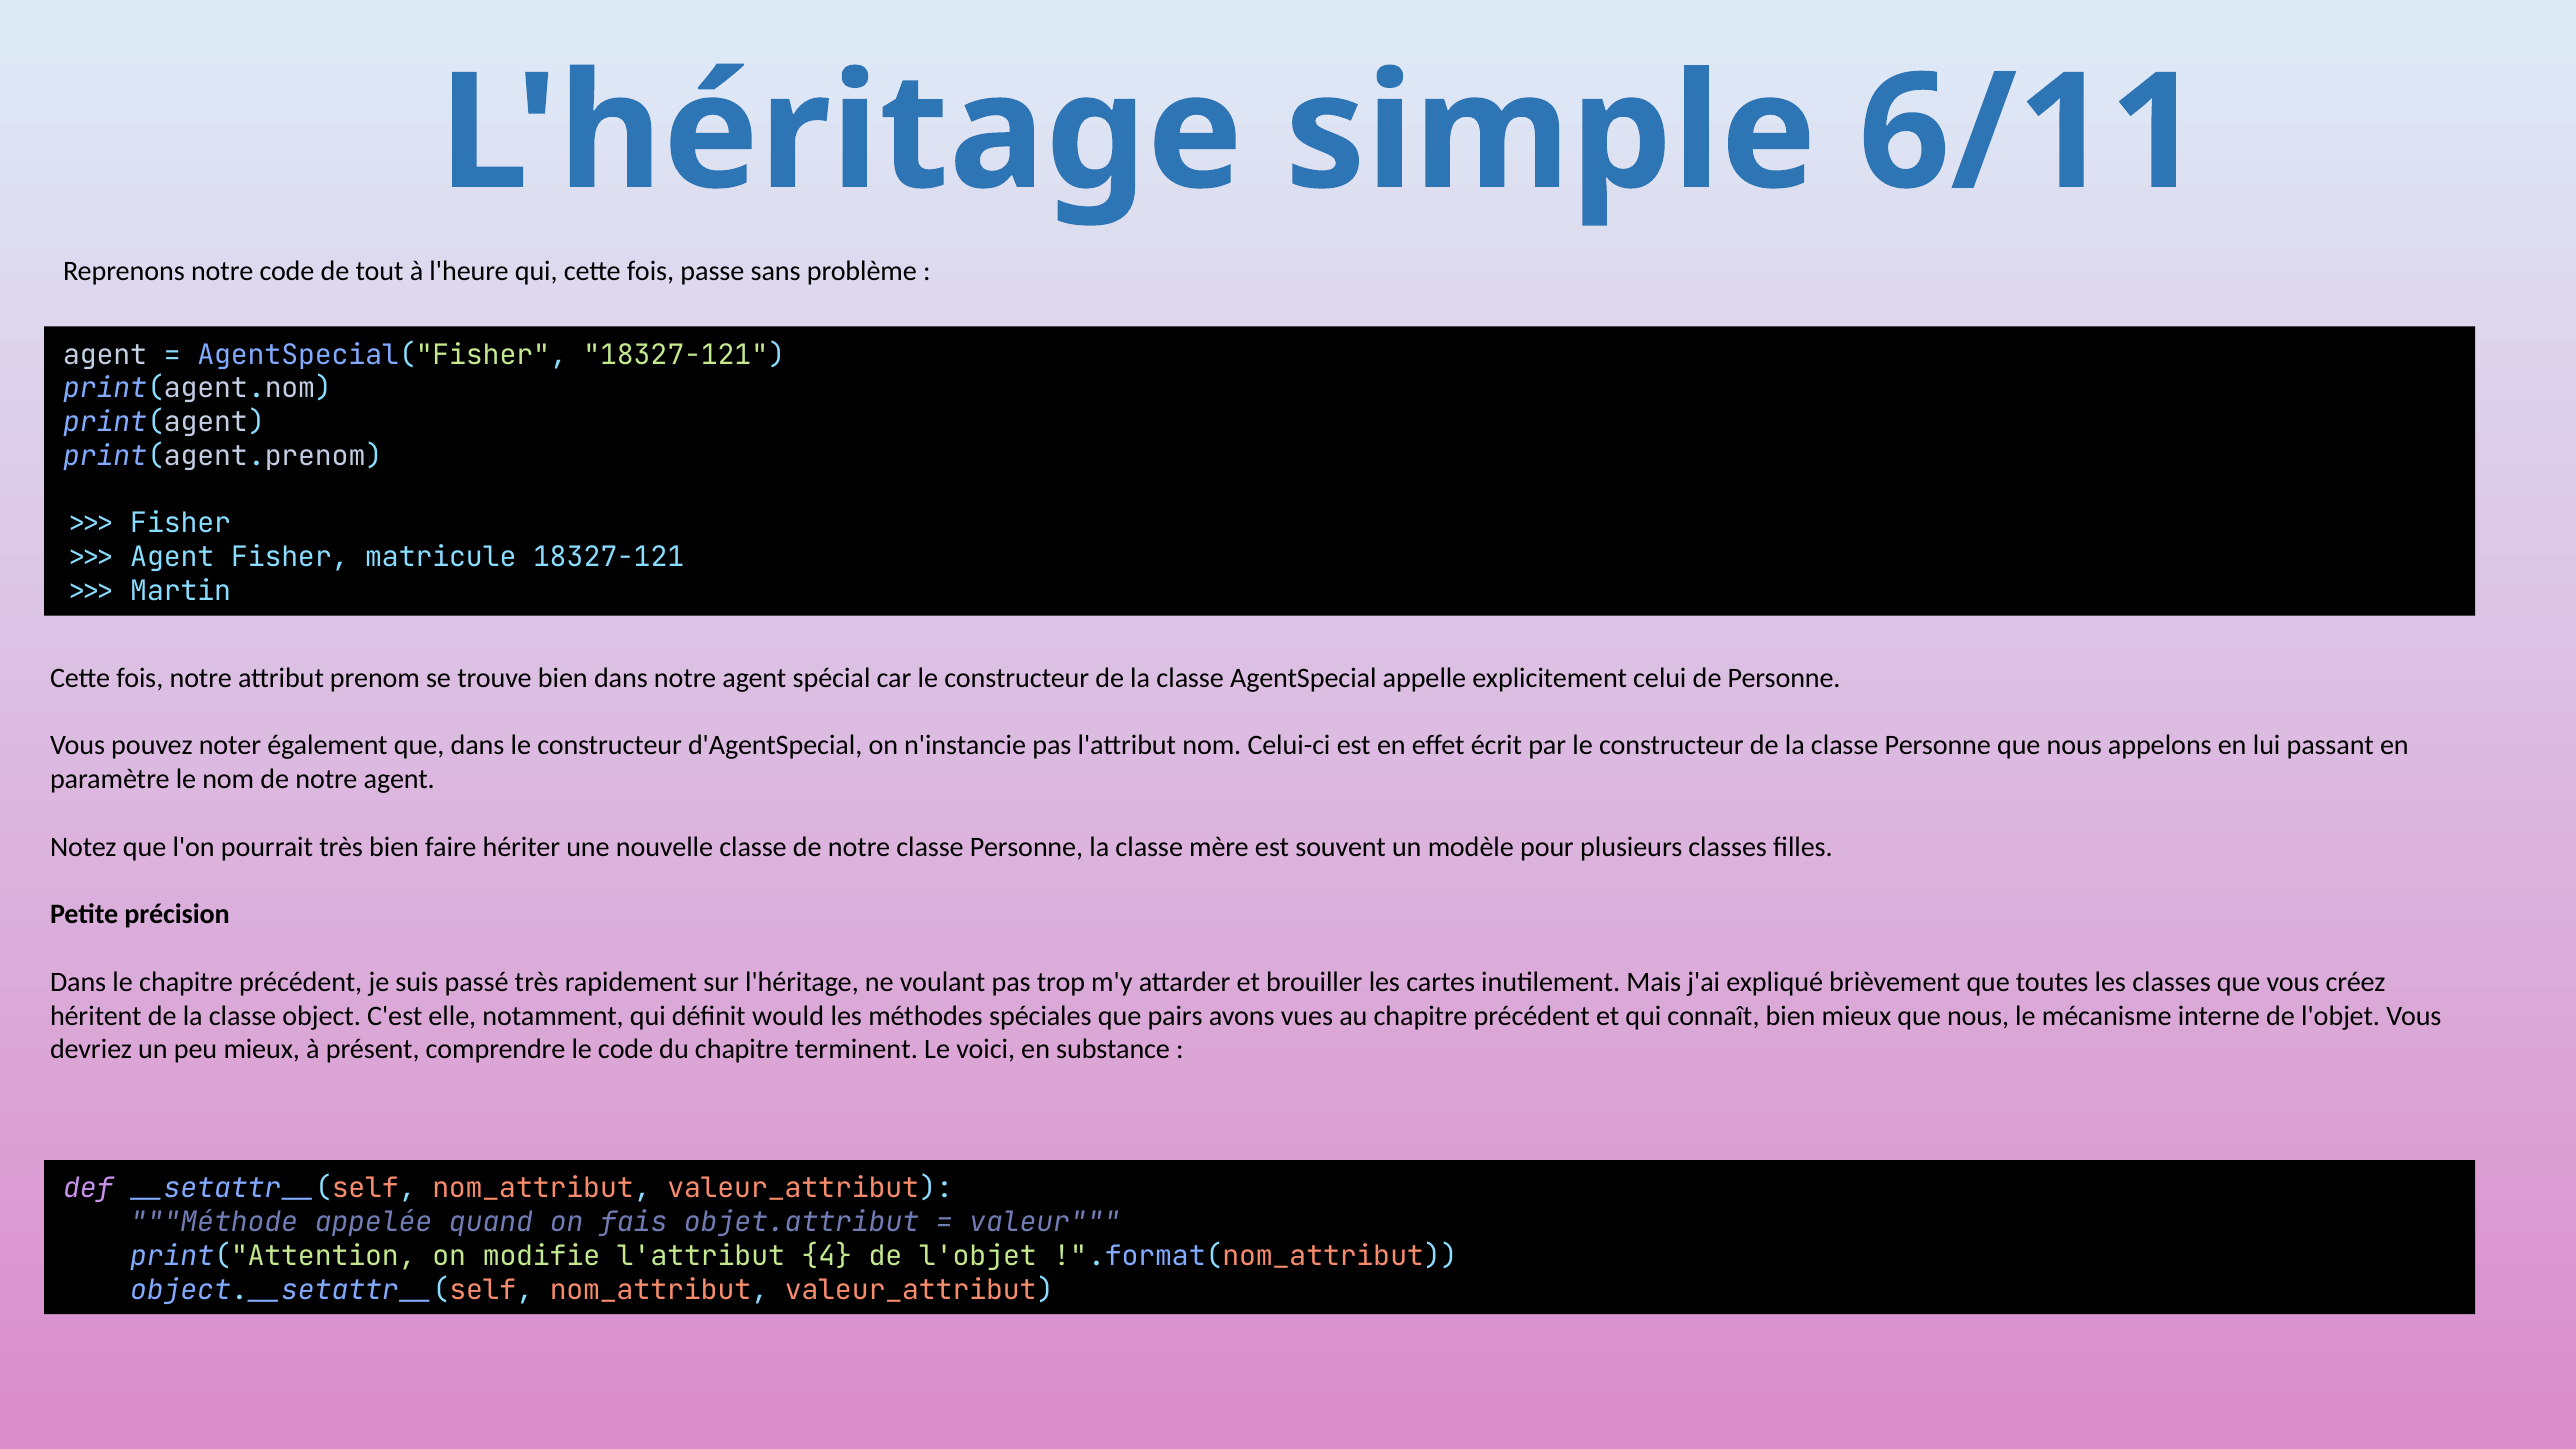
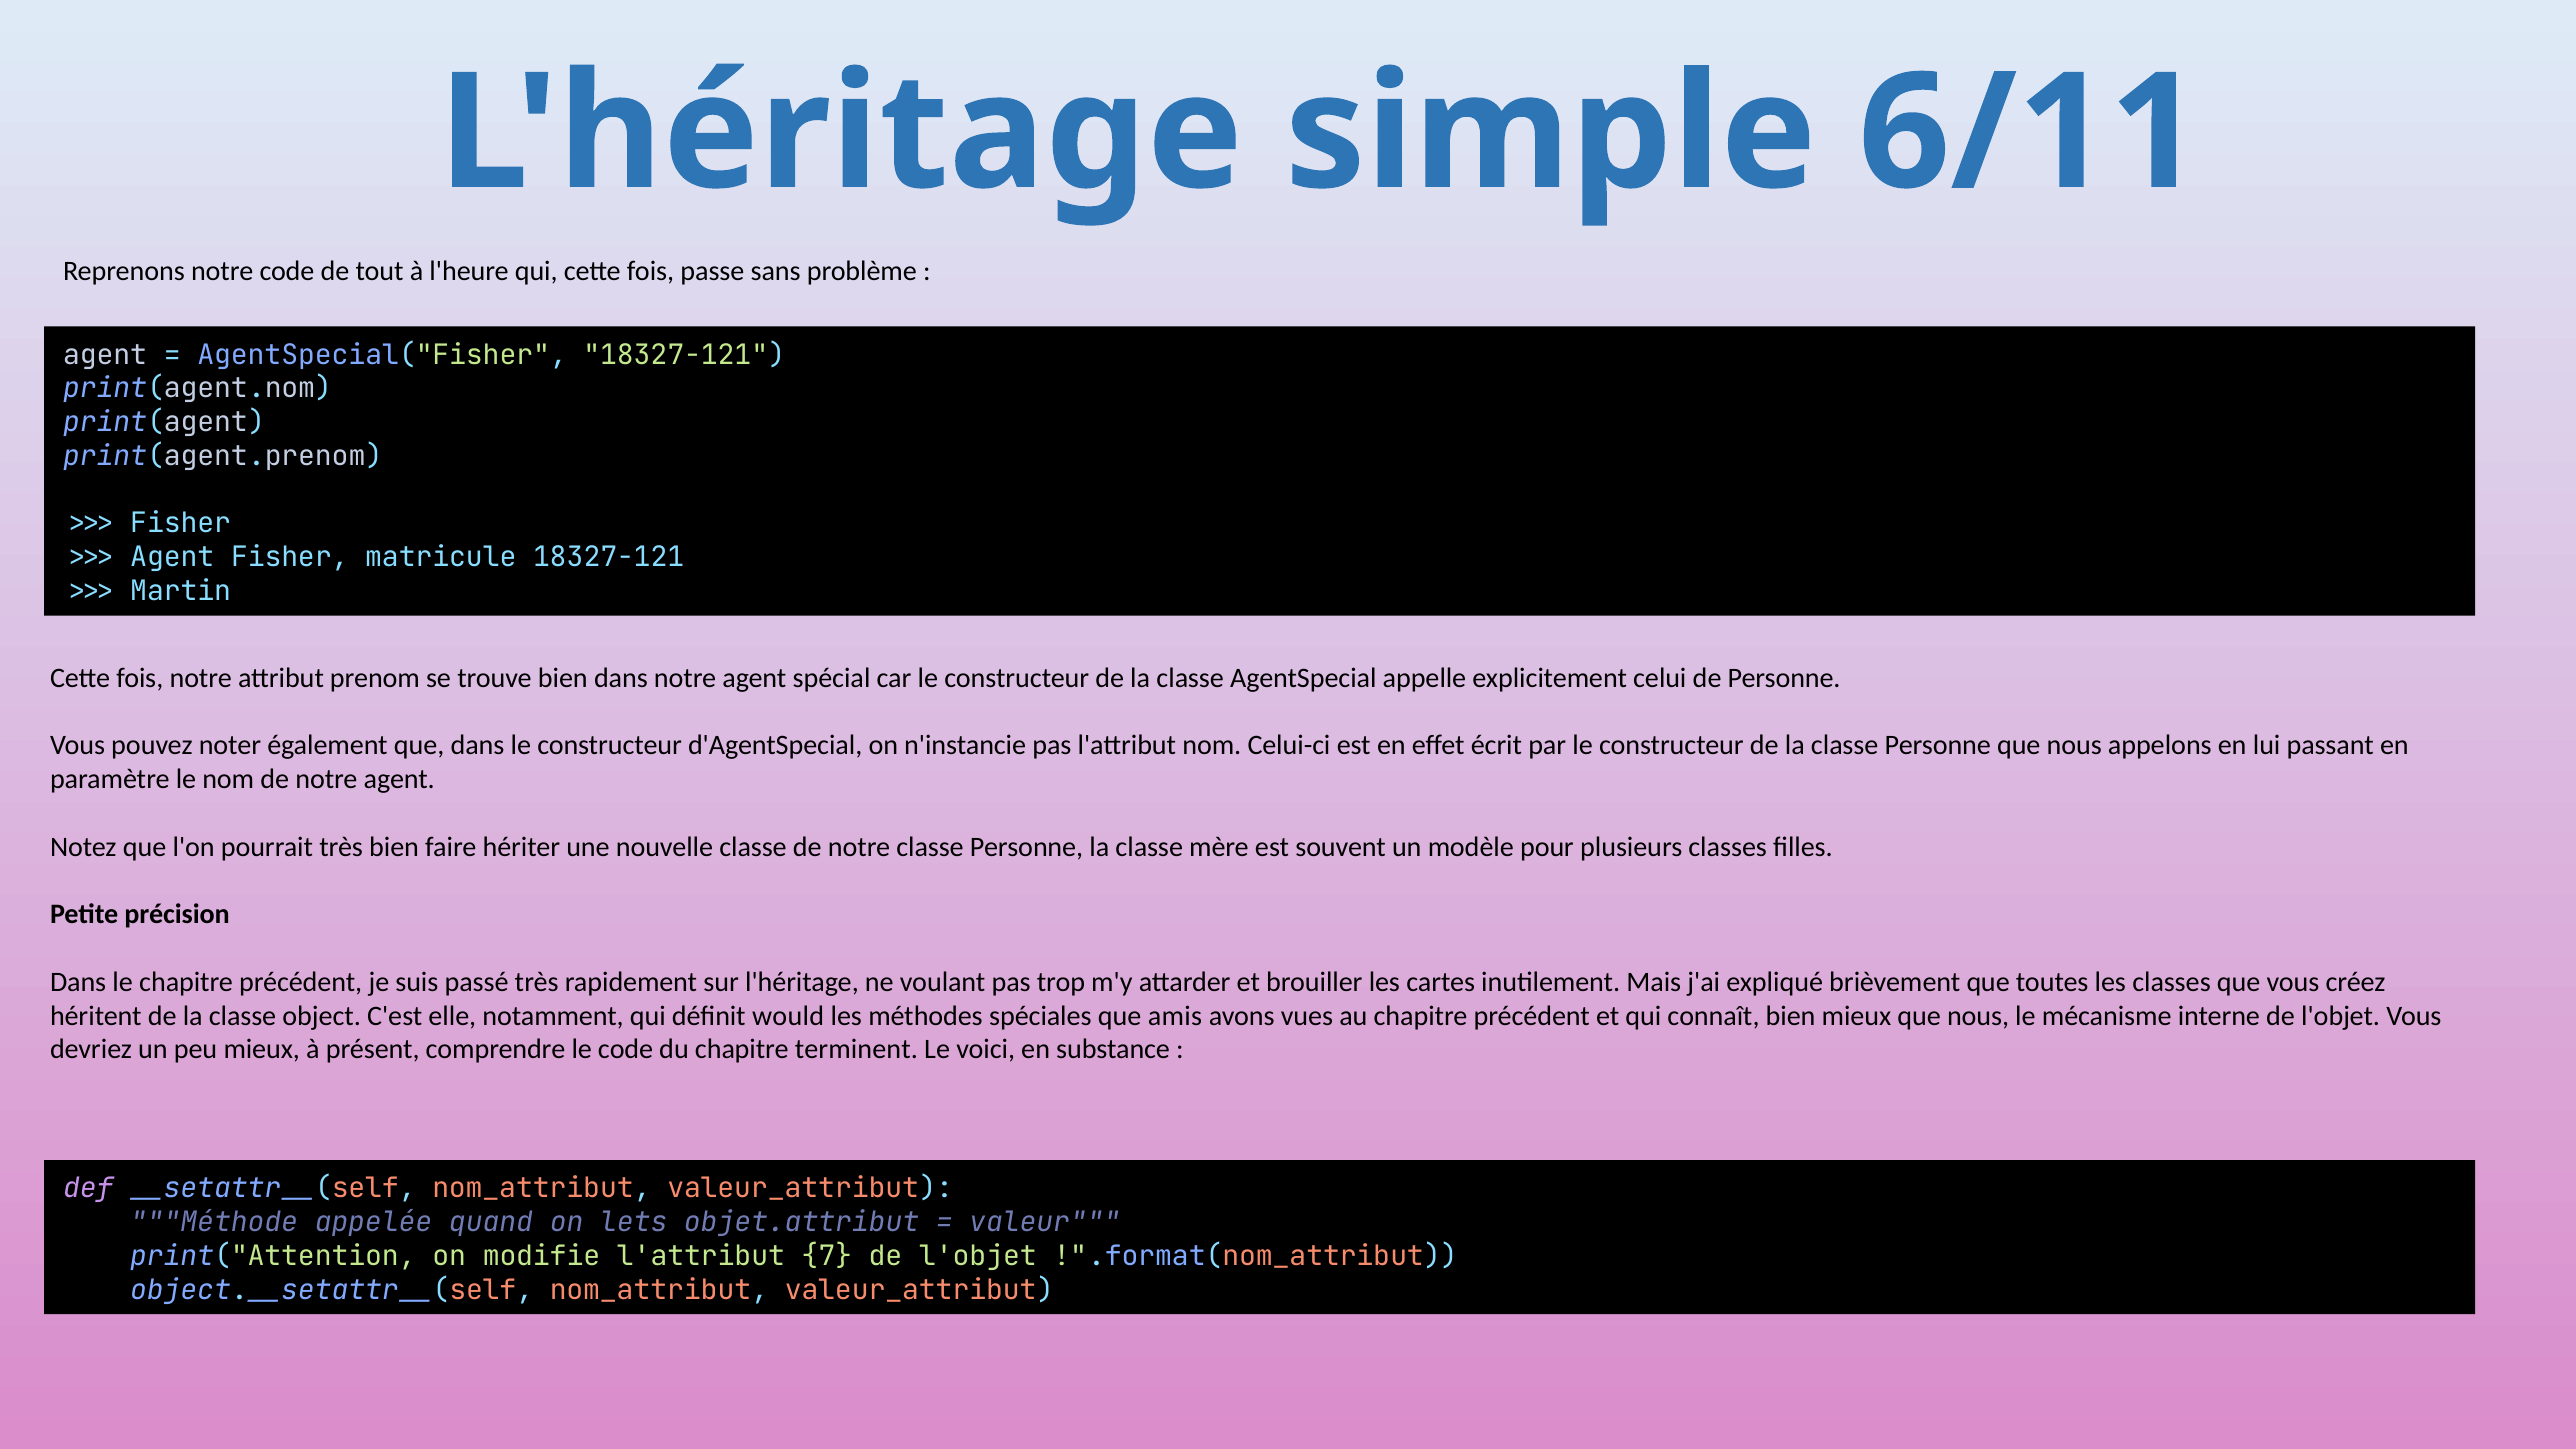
pairs: pairs -> amis
fais: fais -> lets
4: 4 -> 7
